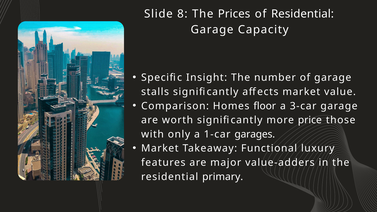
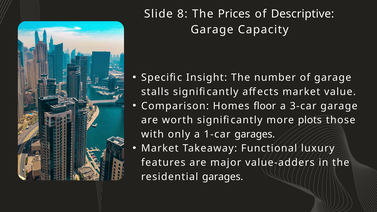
of Residential: Residential -> Descriptive
price: price -> plots
residential primary: primary -> garages
